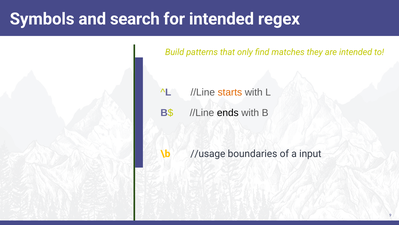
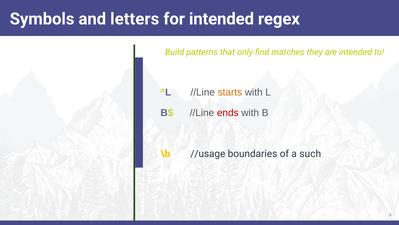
search: search -> letters
ends colour: black -> red
input: input -> such
